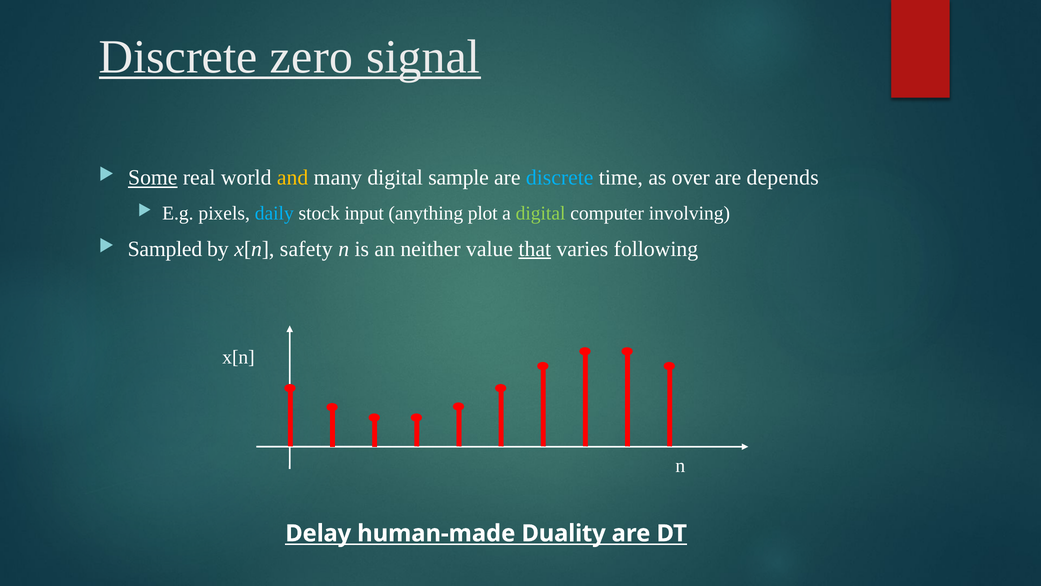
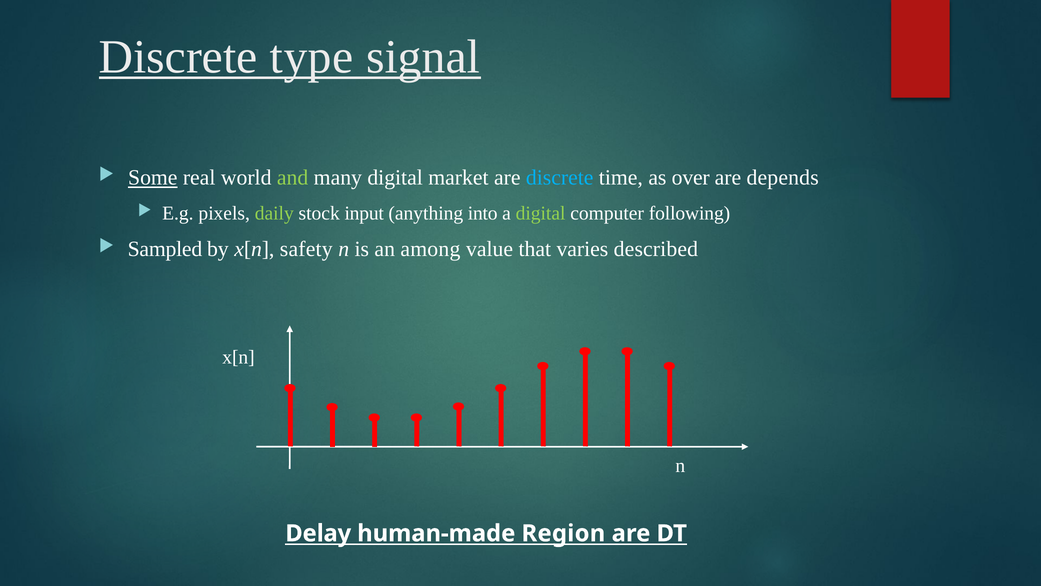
zero: zero -> type
and colour: yellow -> light green
sample: sample -> market
daily colour: light blue -> light green
plot: plot -> into
involving: involving -> following
neither: neither -> among
that underline: present -> none
following: following -> described
Duality: Duality -> Region
